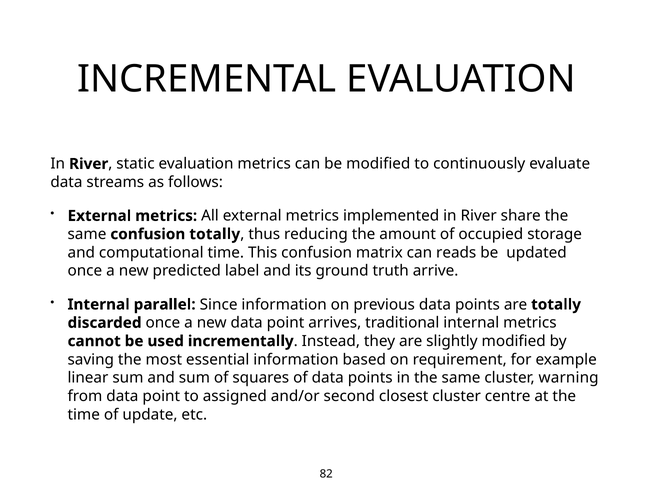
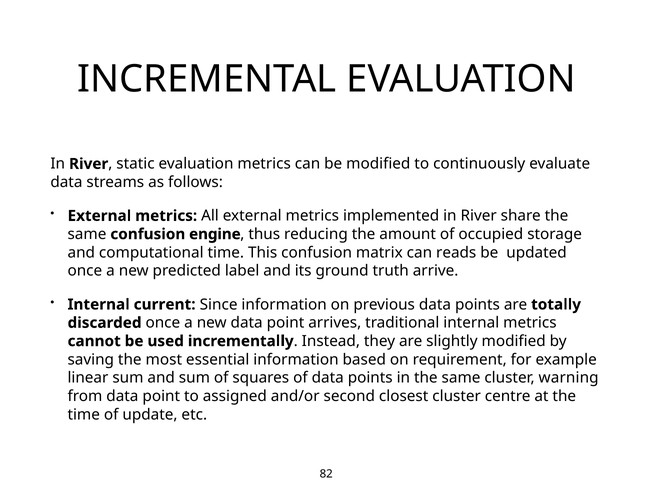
confusion totally: totally -> engine
parallel: parallel -> current
